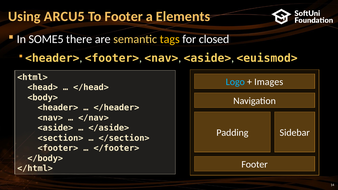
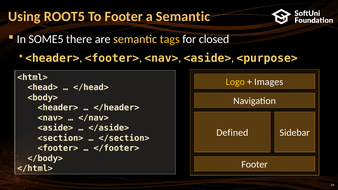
ARCU5: ARCU5 -> ROOT5
a Elements: Elements -> Semantic
<euismod>: <euismod> -> <purpose>
Logo colour: light blue -> yellow
Padding: Padding -> Defined
